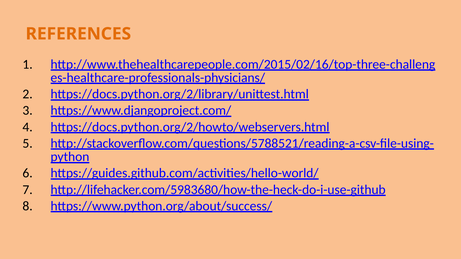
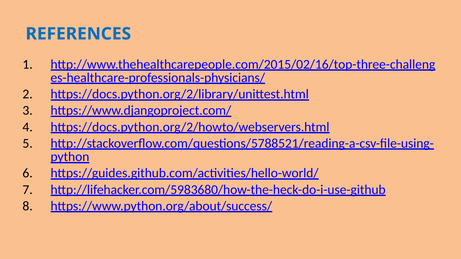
REFERENCES colour: orange -> blue
